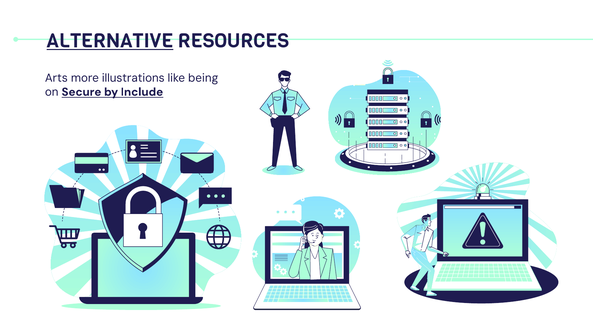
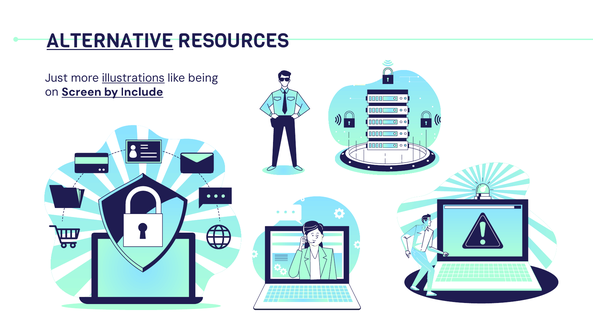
Arts: Arts -> Just
illustrations underline: none -> present
Secure: Secure -> Screen
